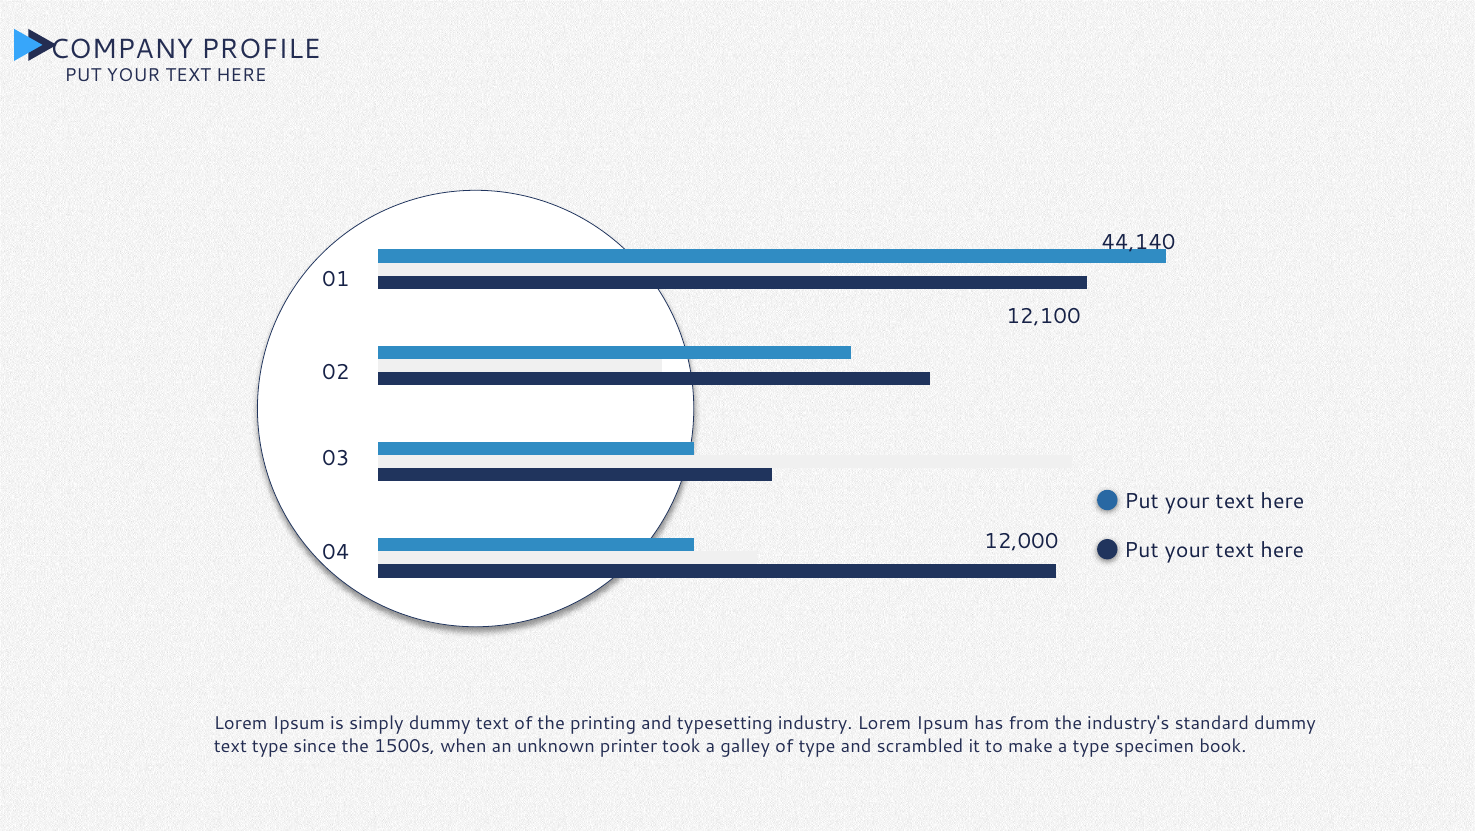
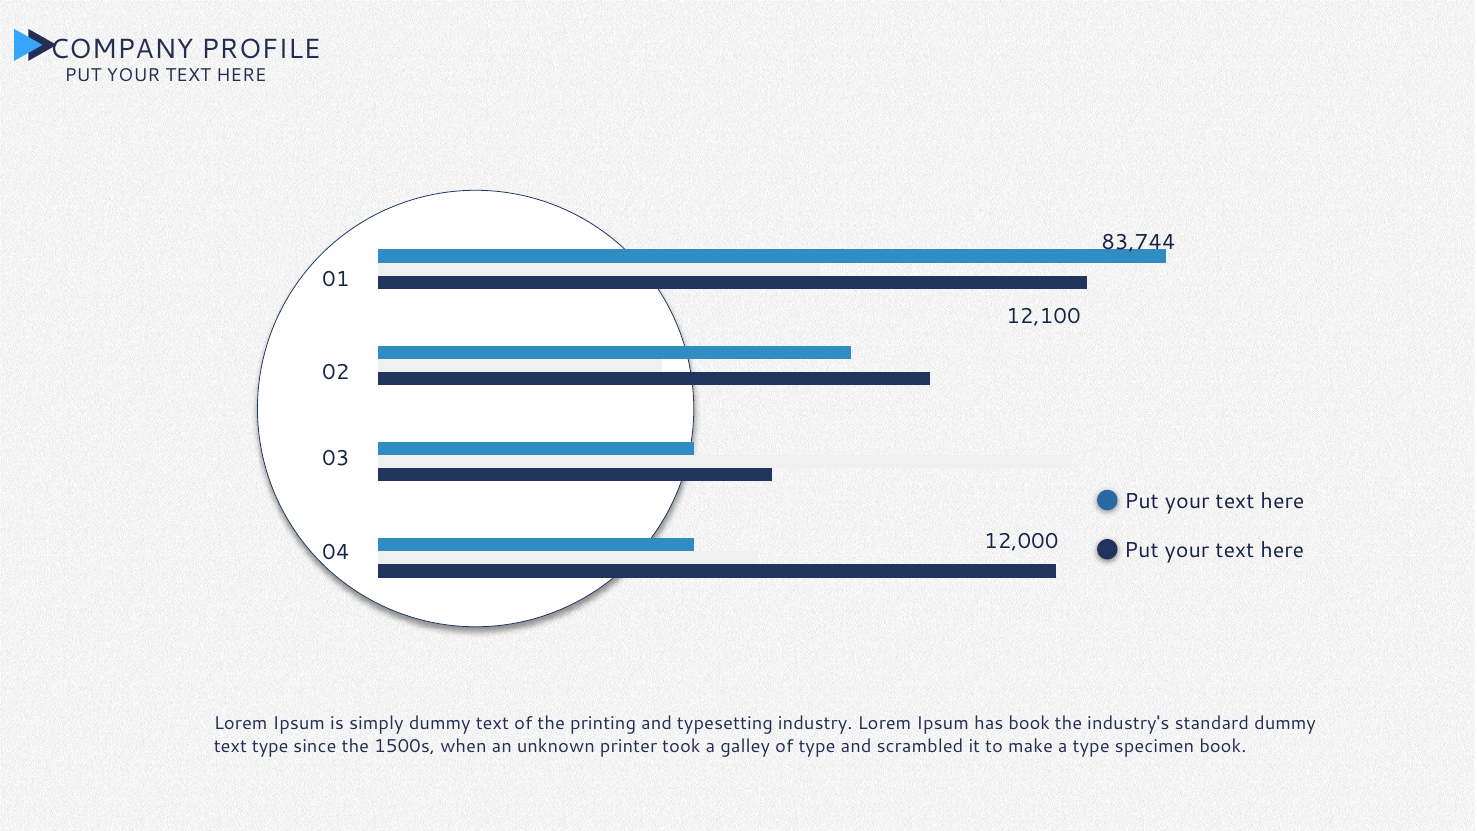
44,140: 44,140 -> 83,744
has from: from -> book
